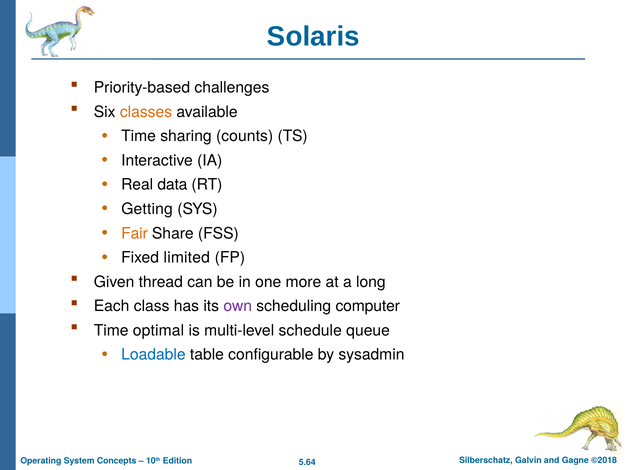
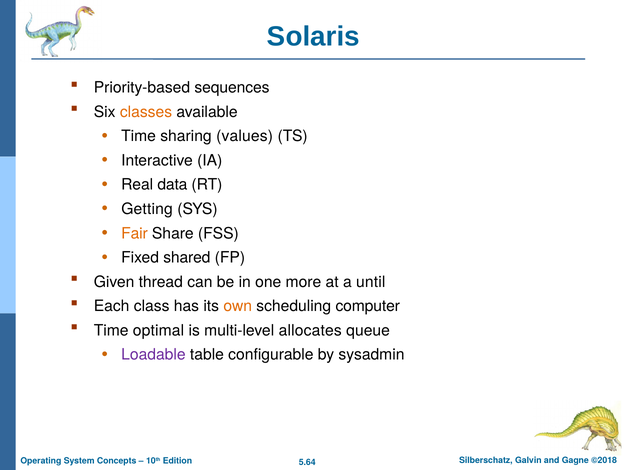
challenges: challenges -> sequences
counts: counts -> values
limited: limited -> shared
long: long -> until
own colour: purple -> orange
schedule: schedule -> allocates
Loadable colour: blue -> purple
